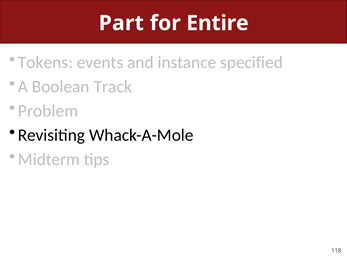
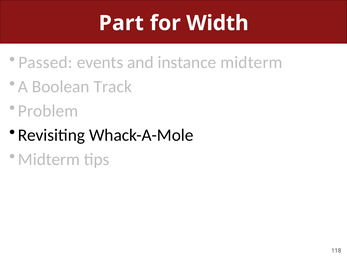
Entire: Entire -> Width
Tokens: Tokens -> Passed
instance specified: specified -> midterm
